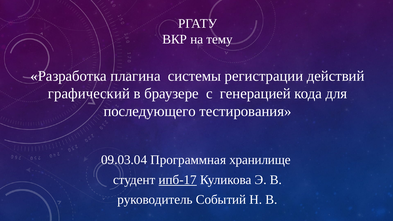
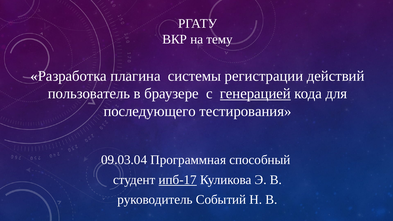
графический: графический -> пользователь
генерацией underline: none -> present
хранилище: хранилище -> способный
